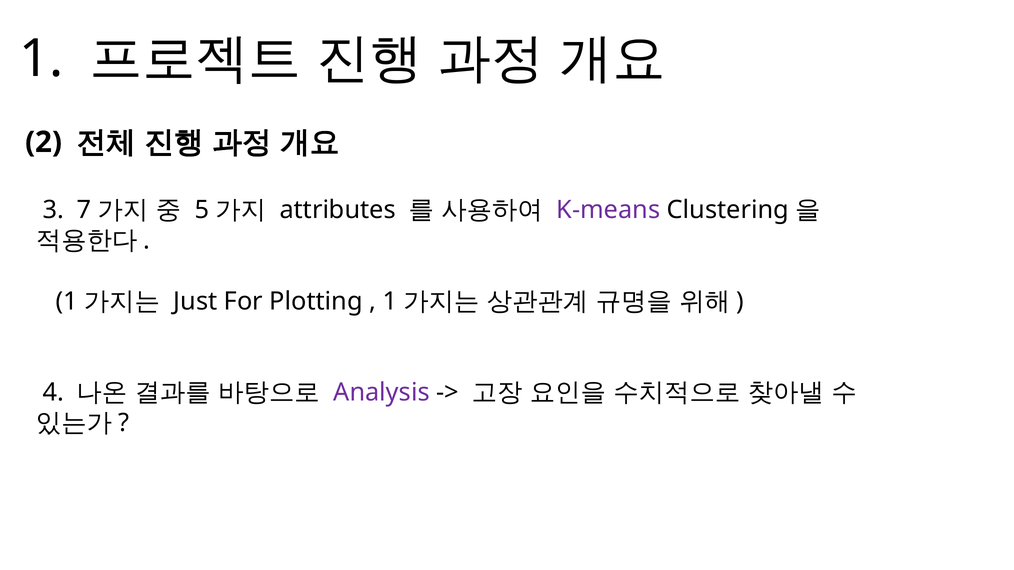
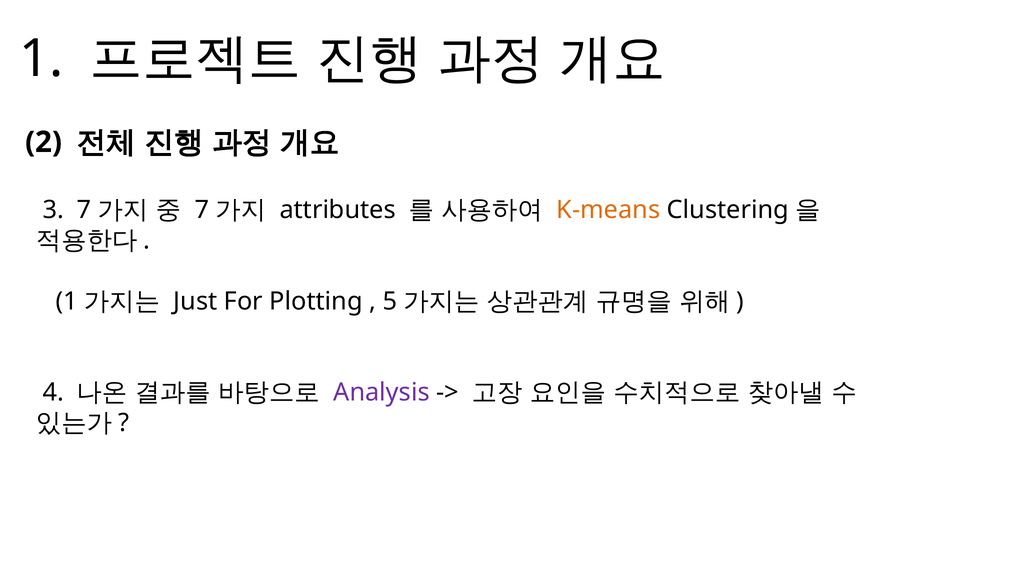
5 at (202, 210): 5 -> 7
K-means colour: purple -> orange
1 at (390, 301): 1 -> 5
